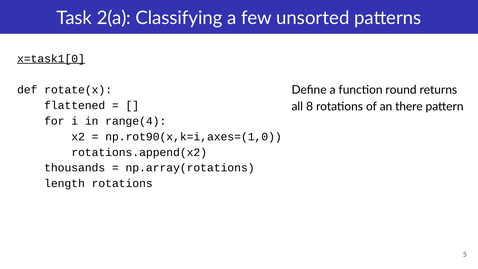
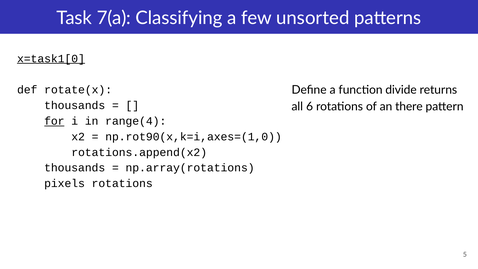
2(a: 2(a -> 7(a
round: round -> divide
flattened at (75, 105): flattened -> thousands
8: 8 -> 6
for underline: none -> present
length: length -> pixels
